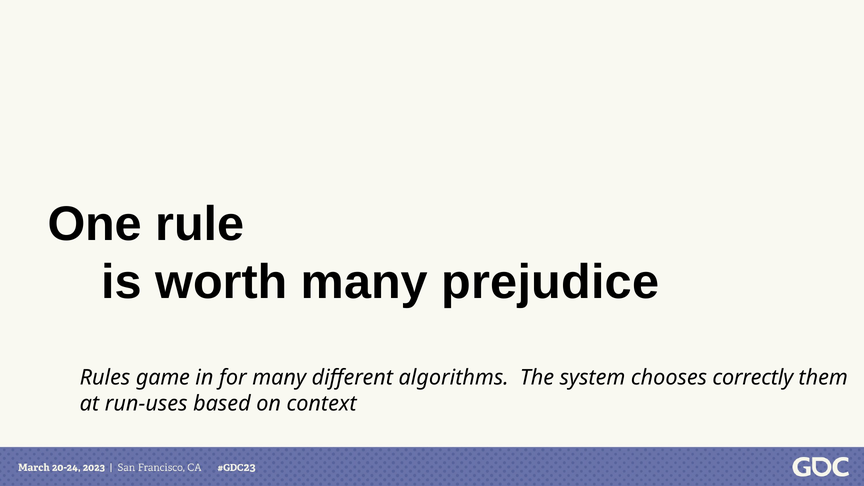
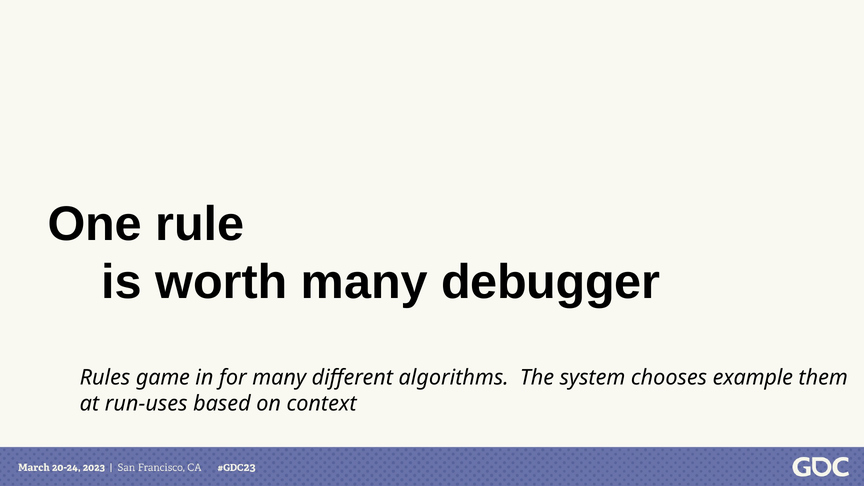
prejudice: prejudice -> debugger
correctly: correctly -> example
